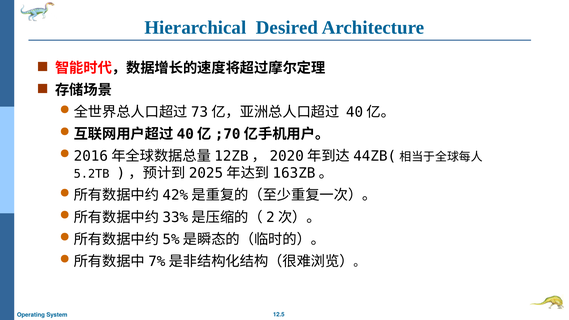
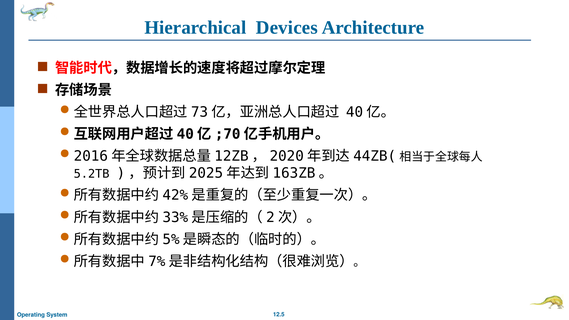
Desired: Desired -> Devices
